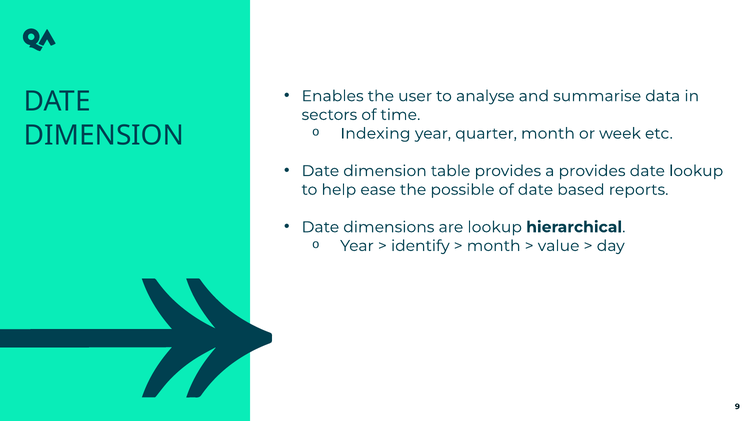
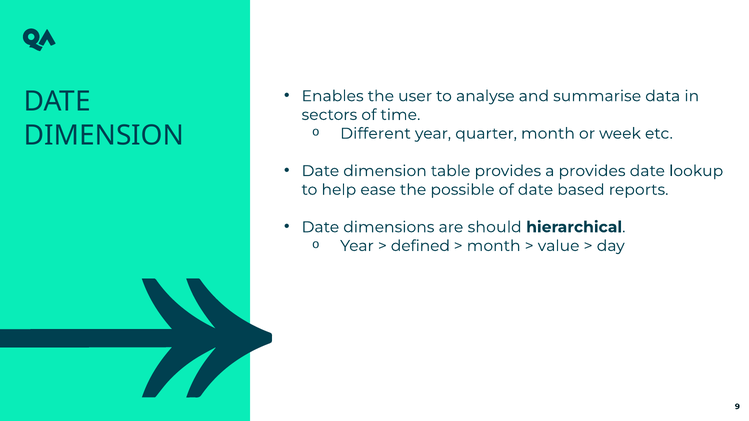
Indexing: Indexing -> Different
are lookup: lookup -> should
identify: identify -> defined
